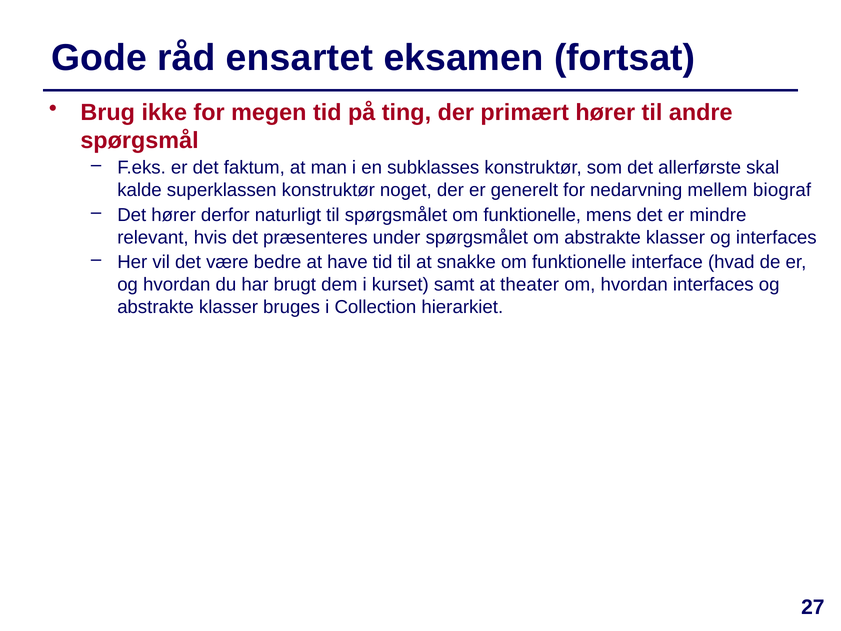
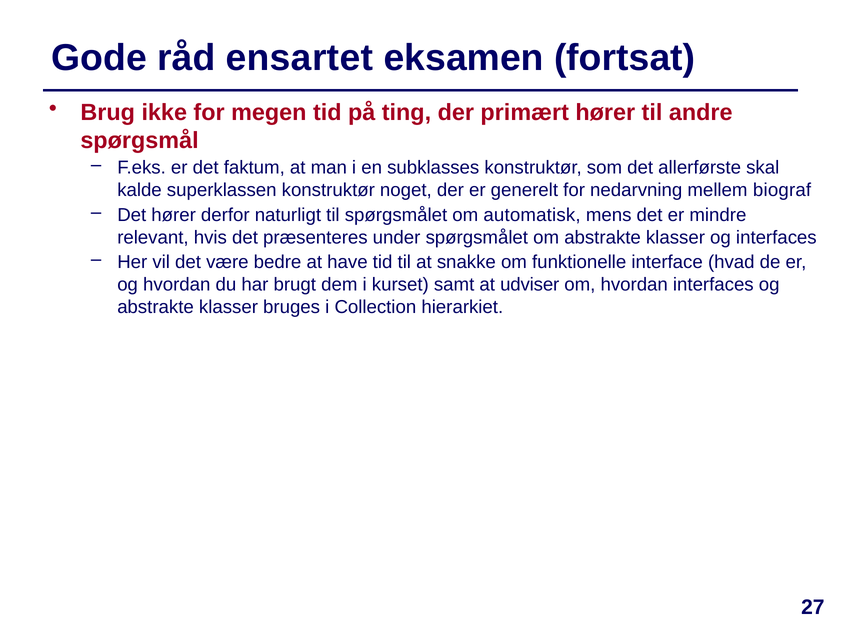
spørgsmålet om funktionelle: funktionelle -> automatisk
theater: theater -> udviser
